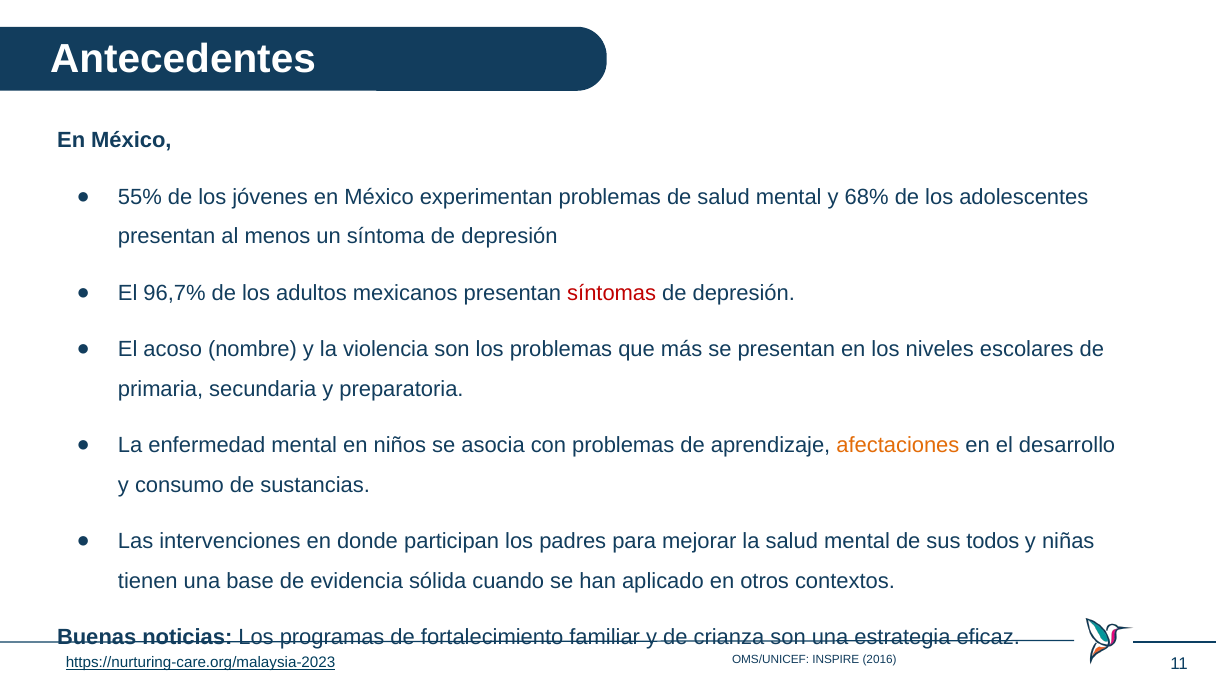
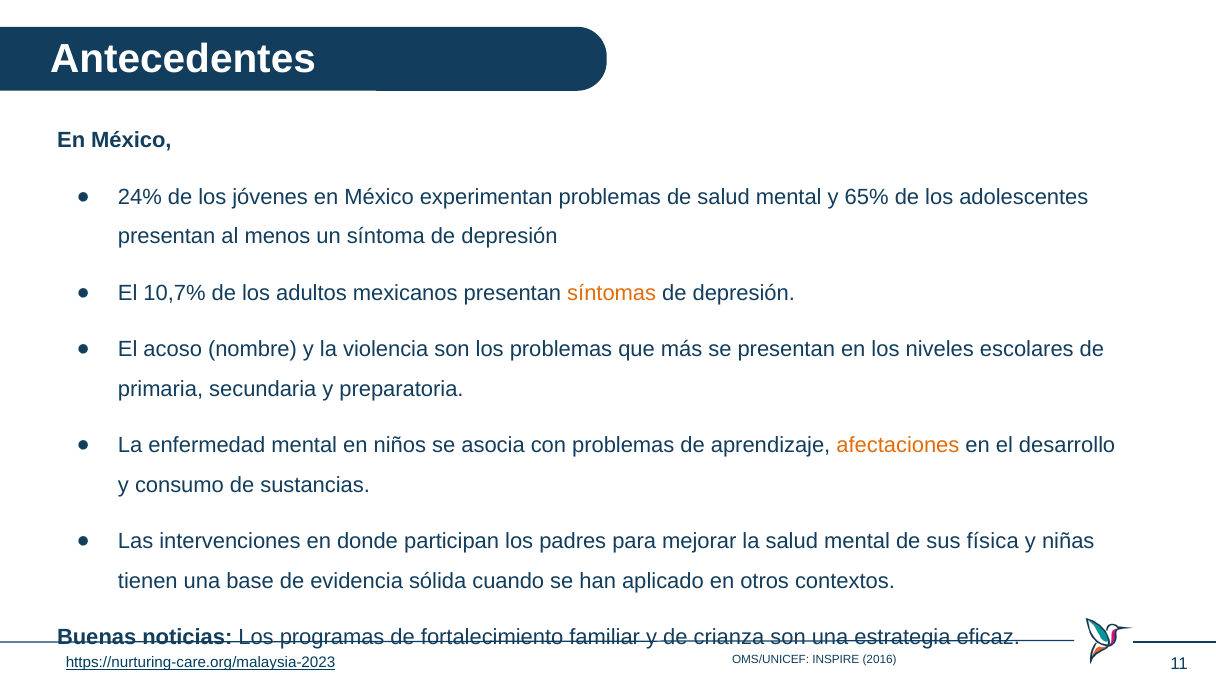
55%: 55% -> 24%
68%: 68% -> 65%
96,7%: 96,7% -> 10,7%
síntomas colour: red -> orange
todos: todos -> física
